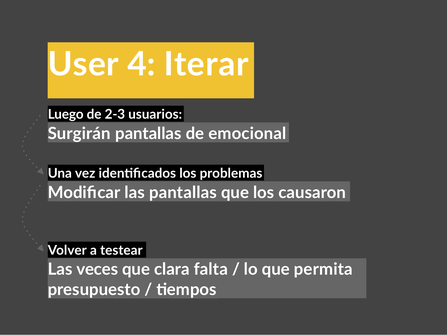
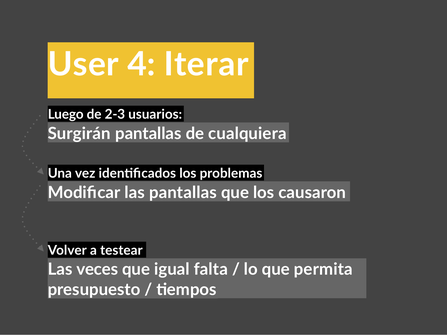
emocional: emocional -> cualquiera
clara: clara -> igual
